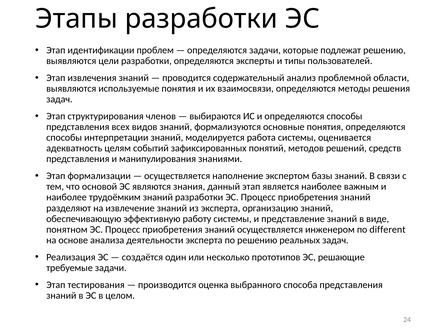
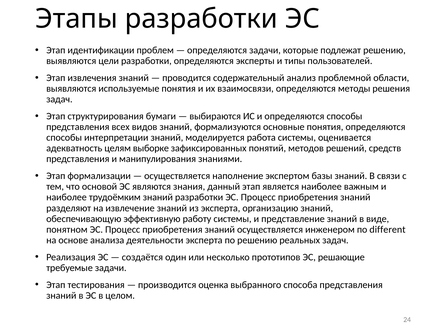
членов: членов -> бумаги
событий: событий -> выборке
